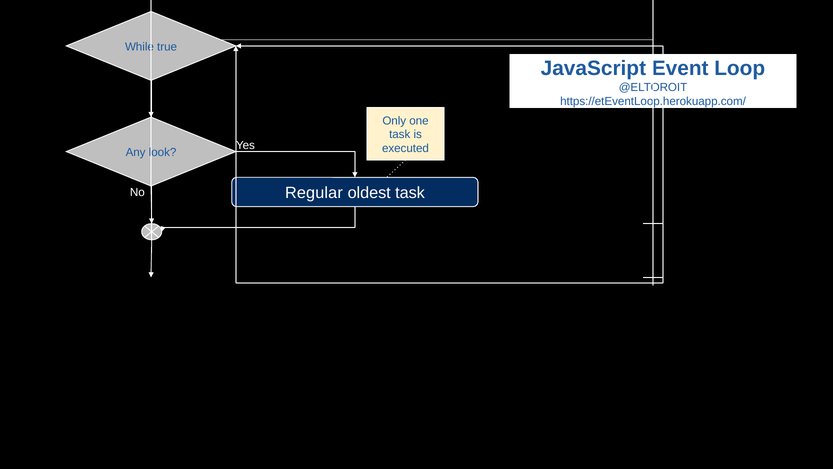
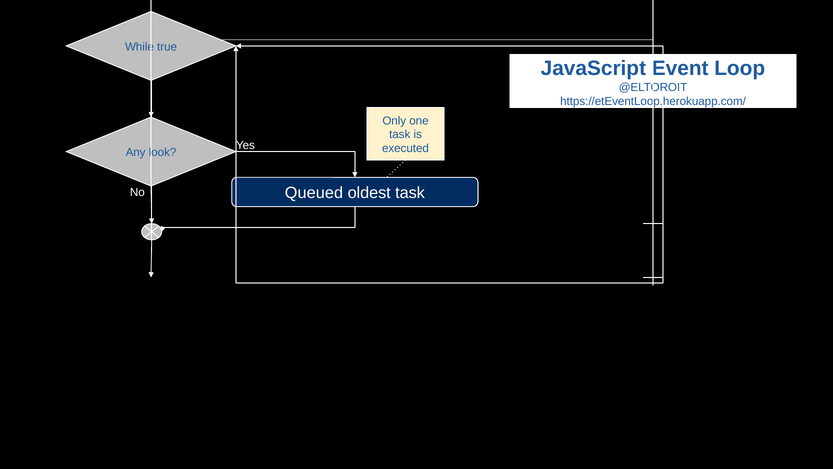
Regular: Regular -> Queued
